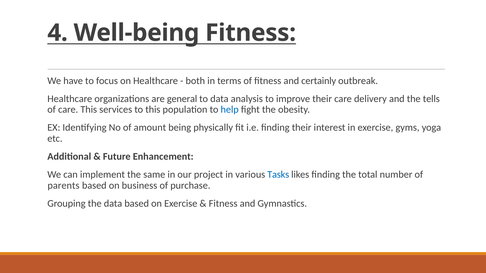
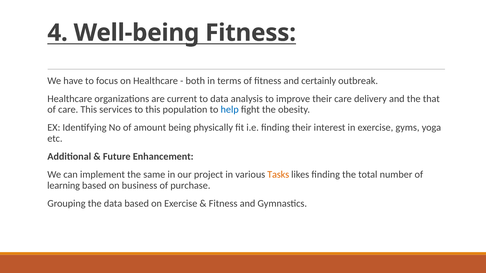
general: general -> current
tells: tells -> that
Tasks colour: blue -> orange
parents: parents -> learning
